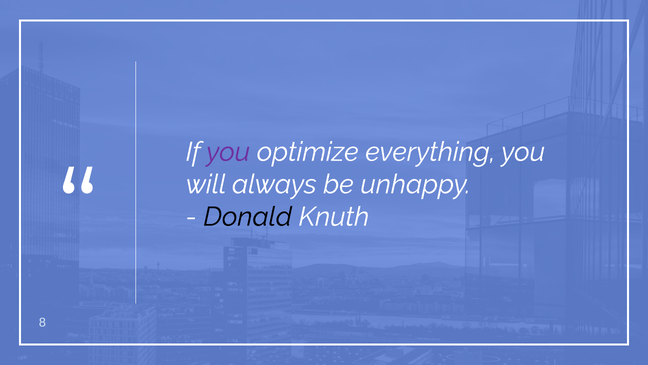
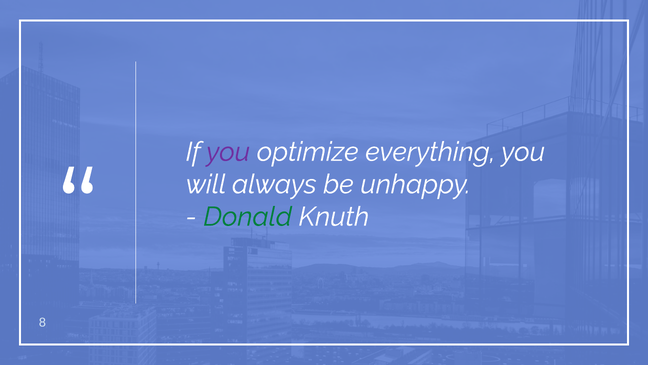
Donald colour: black -> green
